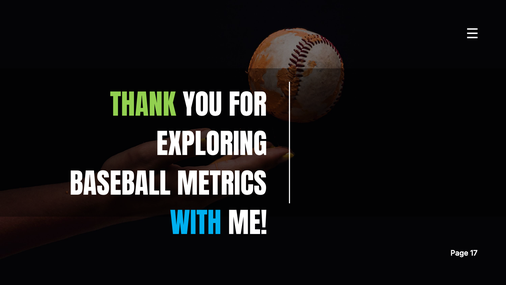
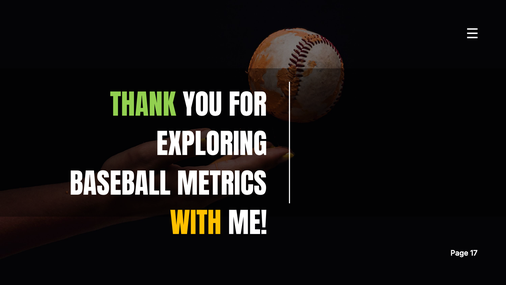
WITH colour: light blue -> yellow
